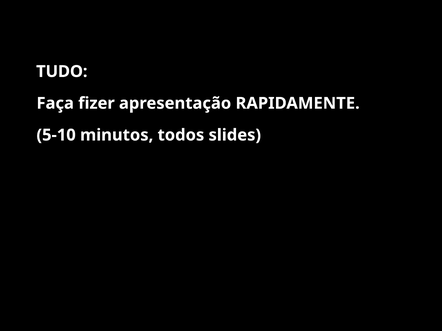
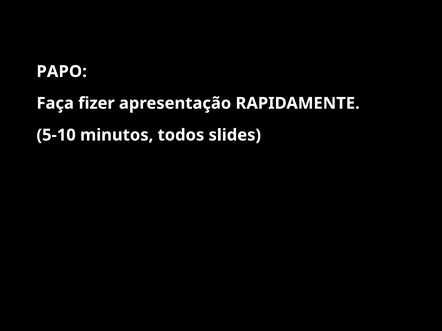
TUDO: TUDO -> PAPO
